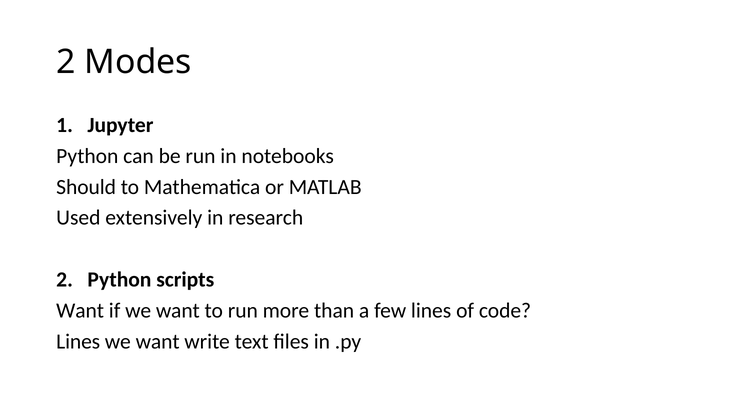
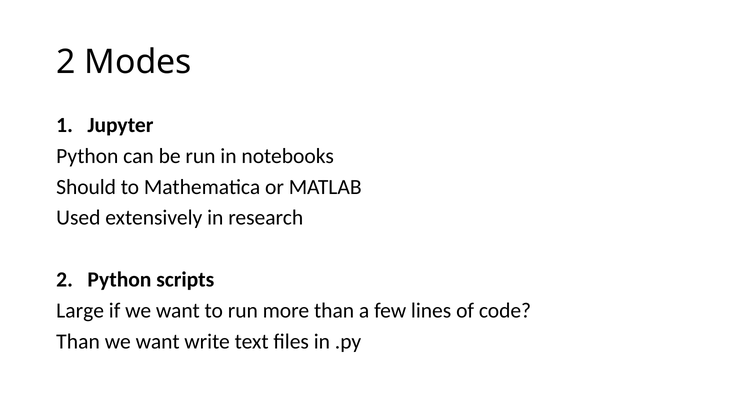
Want at (80, 310): Want -> Large
Lines at (78, 341): Lines -> Than
